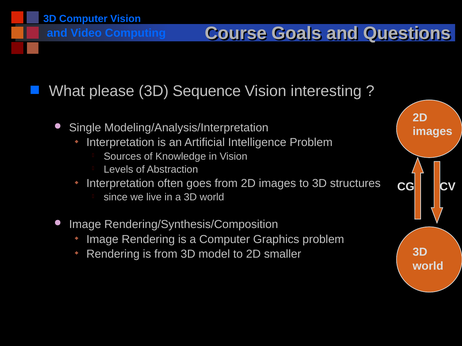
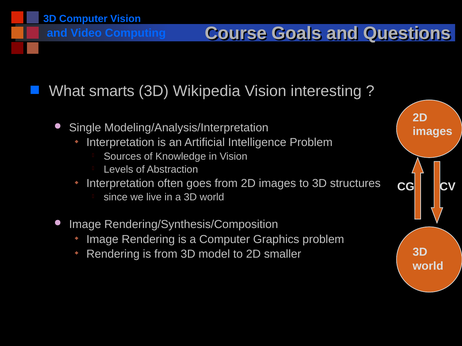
please: please -> smarts
Sequence: Sequence -> Wikipedia
